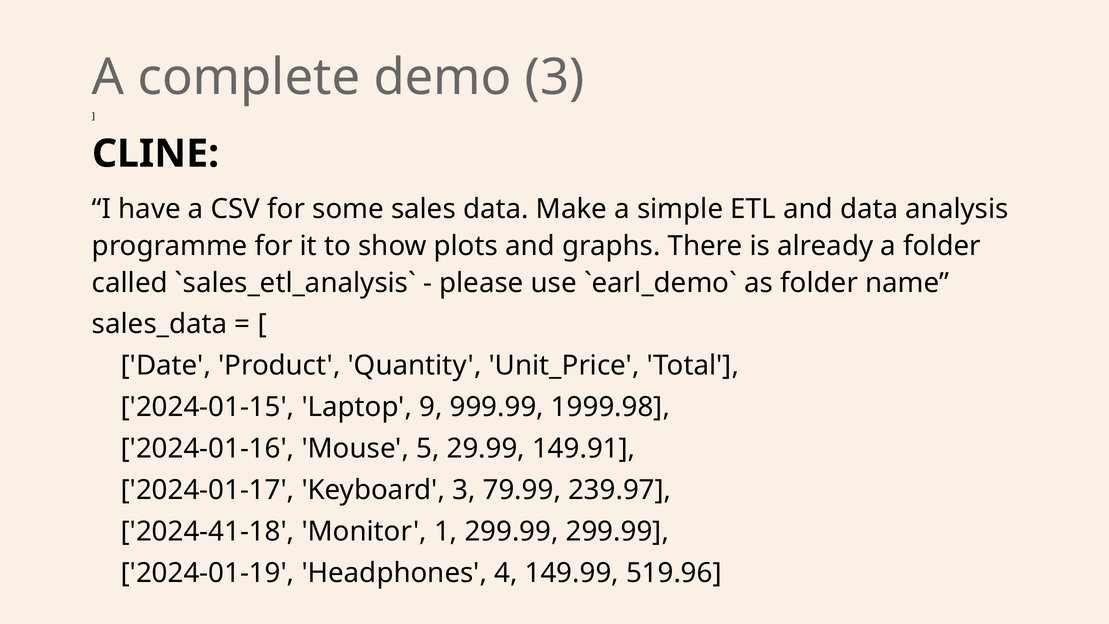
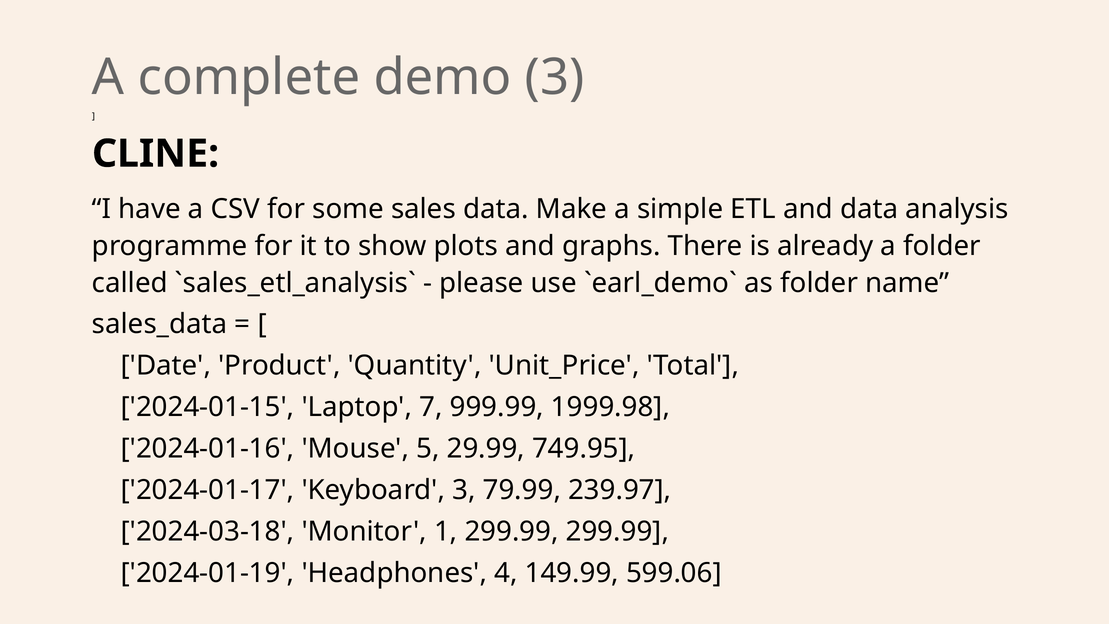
9: 9 -> 7
149.91: 149.91 -> 749.95
2024-41-18: 2024-41-18 -> 2024-03-18
519.96: 519.96 -> 599.06
